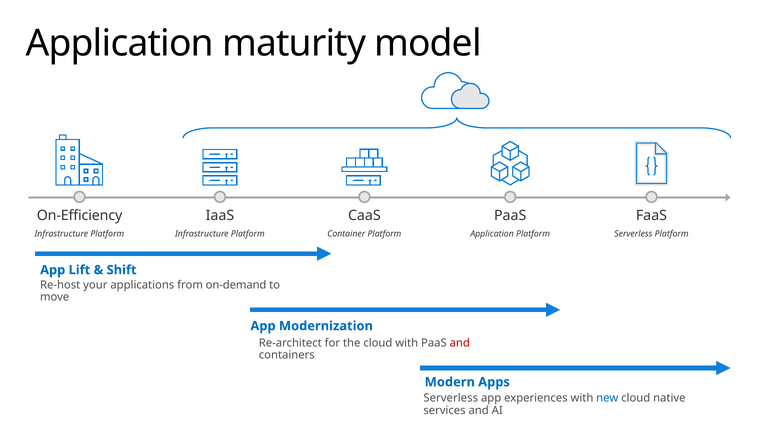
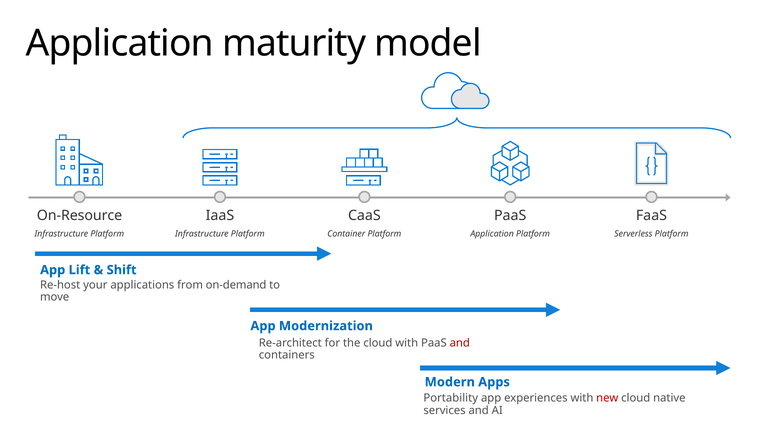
On-Efficiency: On-Efficiency -> On-Resource
Serverless at (451, 398): Serverless -> Portability
new colour: blue -> red
